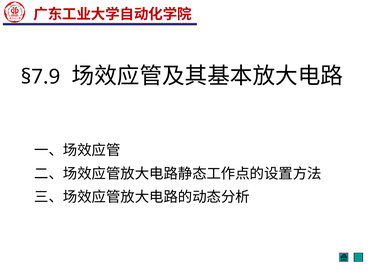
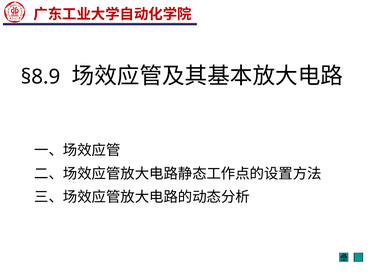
§7.9: §7.9 -> §8.9
